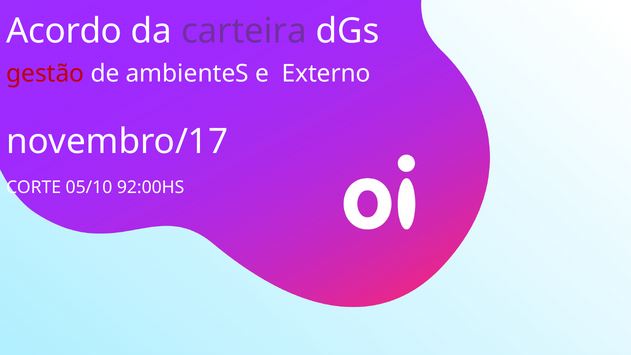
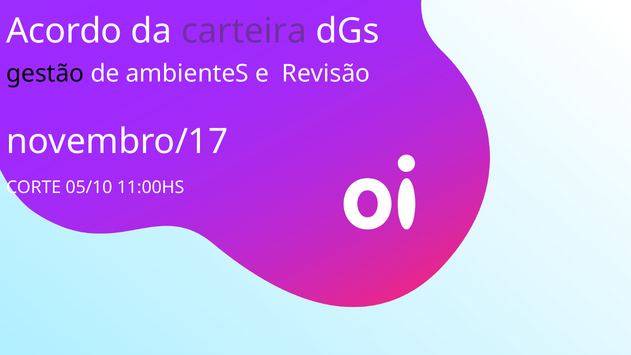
gestão colour: red -> black
Externo: Externo -> Revisão
92:00HS: 92:00HS -> 11:00HS
